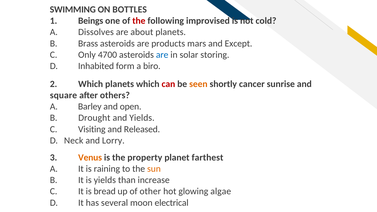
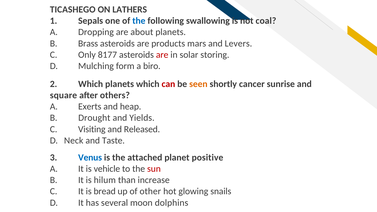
SWIMMING: SWIMMING -> TICASHEGO
BOTTLES: BOTTLES -> LATHERS
Beings: Beings -> Sepals
the at (139, 21) colour: red -> blue
improvised: improvised -> swallowing
cold: cold -> coal
Dissolves: Dissolves -> Dropping
Except: Except -> Levers
4700: 4700 -> 8177
are at (162, 55) colour: blue -> red
Inhabited: Inhabited -> Mulching
Barley: Barley -> Exerts
open: open -> heap
Lorry: Lorry -> Taste
Venus colour: orange -> blue
property: property -> attached
farthest: farthest -> positive
raining: raining -> vehicle
sun colour: orange -> red
is yields: yields -> hilum
algae: algae -> snails
electrical: electrical -> dolphins
